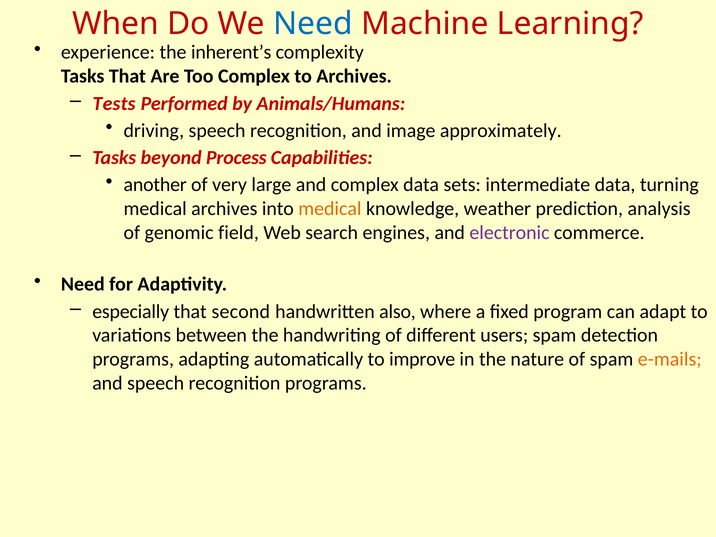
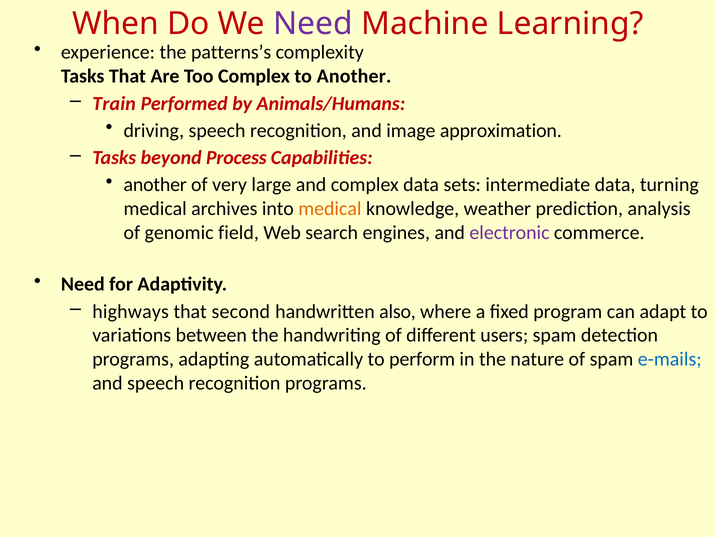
Need at (313, 24) colour: blue -> purple
inherent’s: inherent’s -> patterns’s
to Archives: Archives -> Another
Tests: Tests -> Train
approximately: approximately -> approximation
especially: especially -> highways
improve: improve -> perform
e-mails colour: orange -> blue
